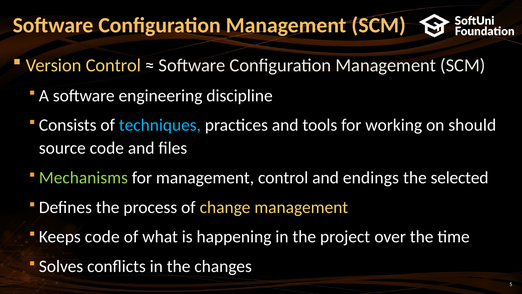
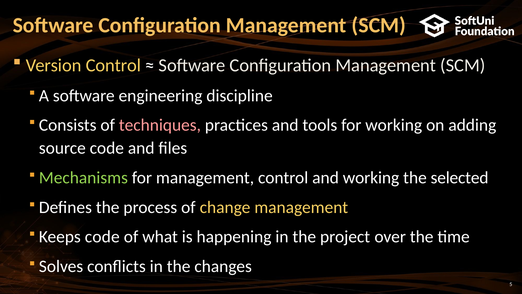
techniques colour: light blue -> pink
should: should -> adding
and endings: endings -> working
